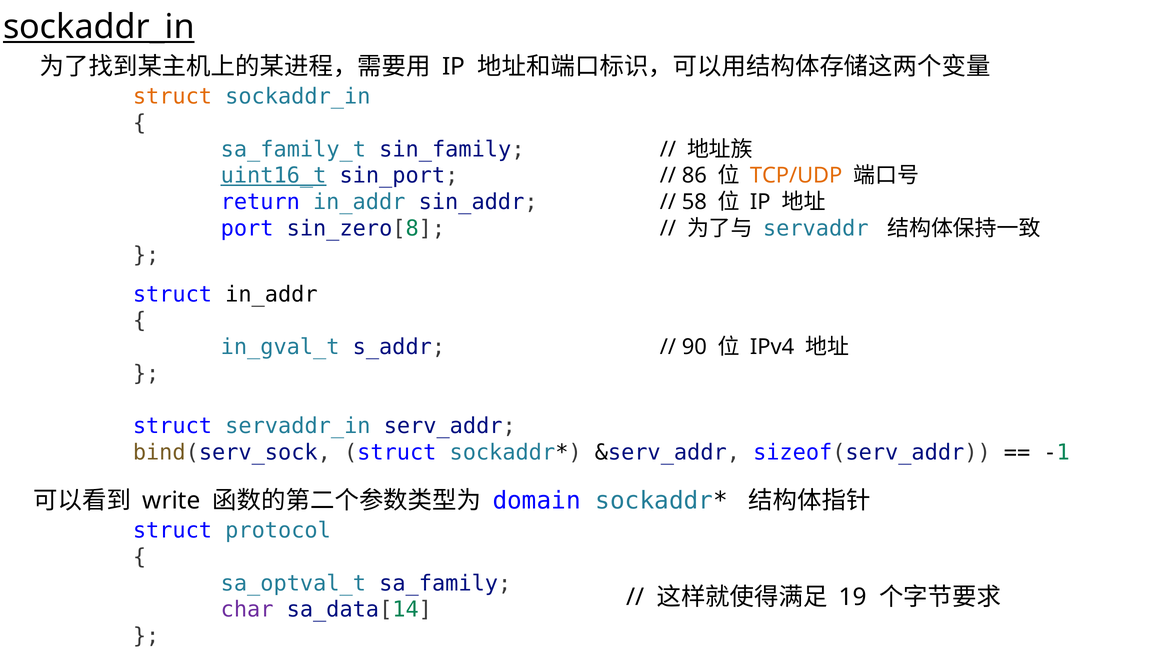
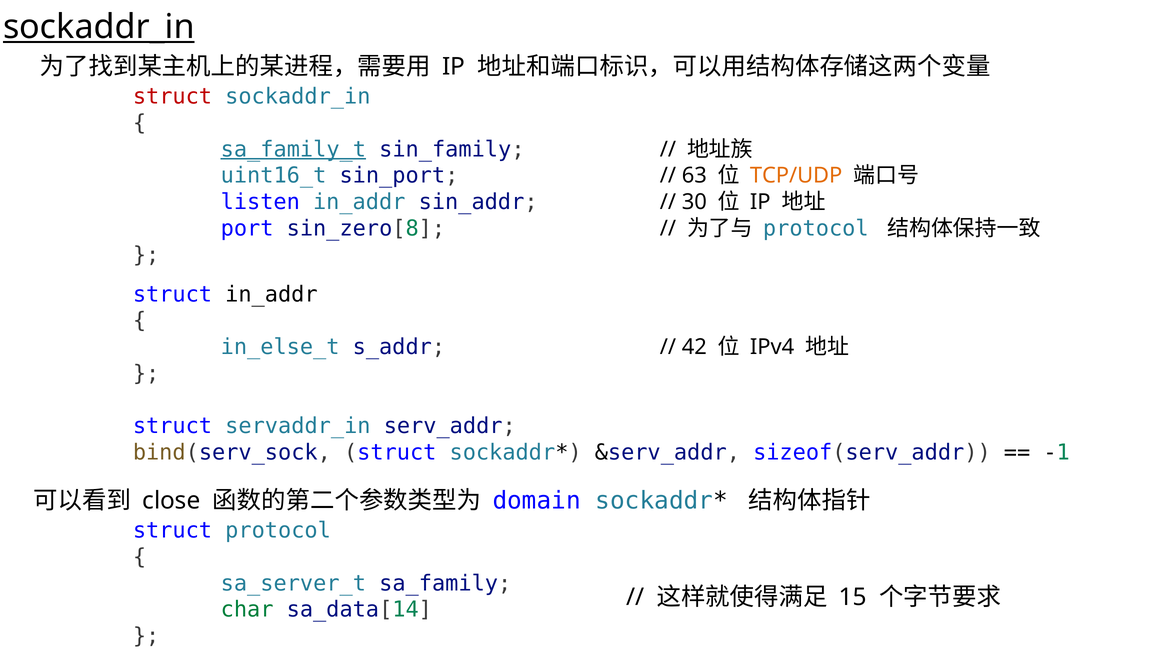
struct at (172, 97) colour: orange -> red
sa_family_t underline: none -> present
uint16_t underline: present -> none
86: 86 -> 63
return: return -> listen
58: 58 -> 30
servaddr at (816, 228): servaddr -> protocol
in_gval_t: in_gval_t -> in_else_t
90: 90 -> 42
write: write -> close
sa_optval_t: sa_optval_t -> sa_server_t
19: 19 -> 15
char colour: purple -> green
